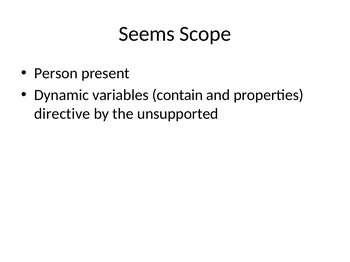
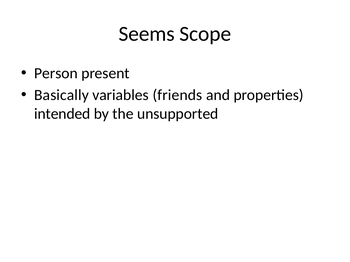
Dynamic: Dynamic -> Basically
contain: contain -> friends
directive: directive -> intended
